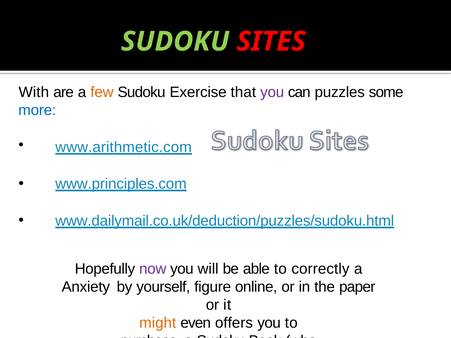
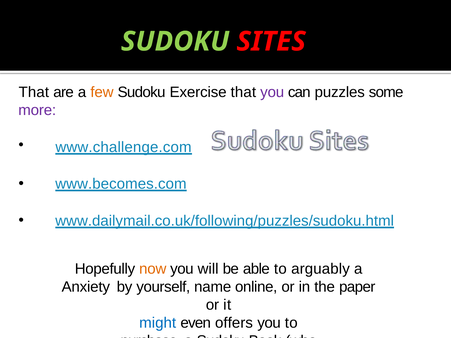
With at (34, 92): With -> That
more colour: blue -> purple
www.arithmetic.com: www.arithmetic.com -> www.challenge.com
www.principles.com: www.principles.com -> www.becomes.com
www.dailymail.co.uk/deduction/puzzles/sudoku.html: www.dailymail.co.uk/deduction/puzzles/sudoku.html -> www.dailymail.co.uk/following/puzzles/sudoku.html
now colour: purple -> orange
correctly: correctly -> arguably
figure: figure -> name
might colour: orange -> blue
